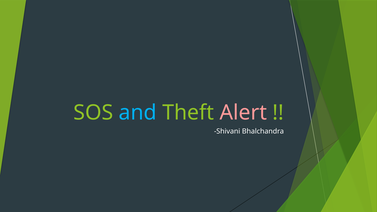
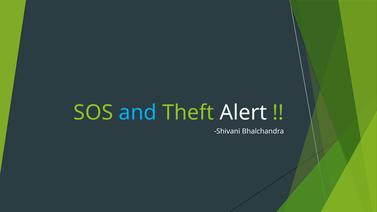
Alert colour: pink -> white
